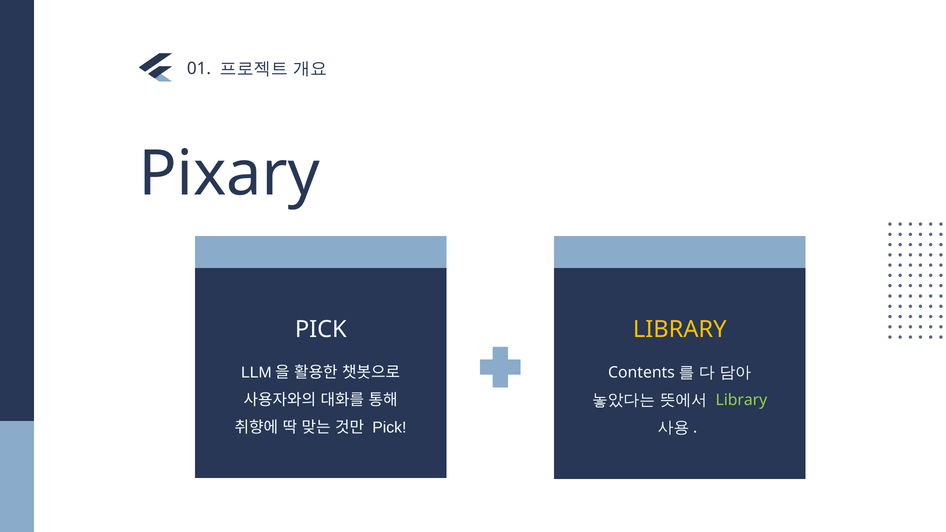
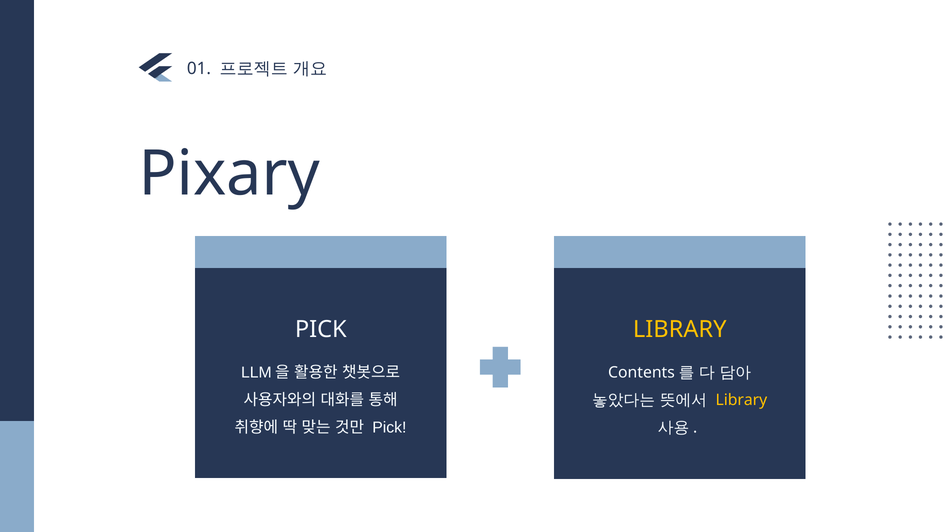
Library at (741, 400) colour: light green -> yellow
